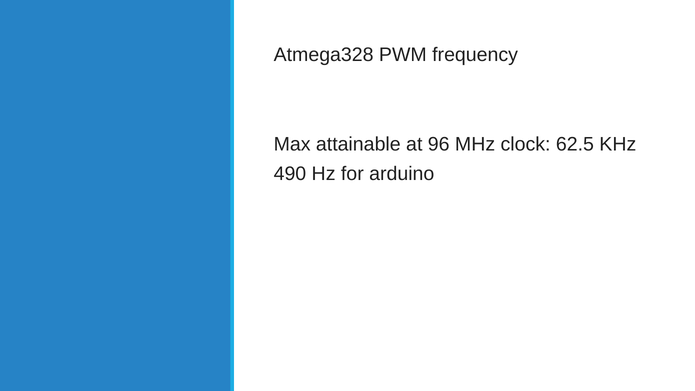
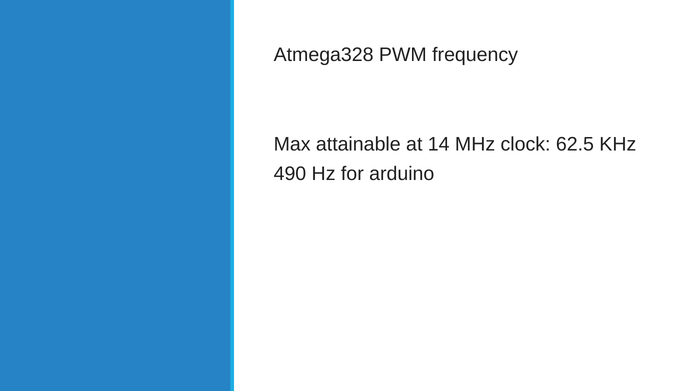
96: 96 -> 14
